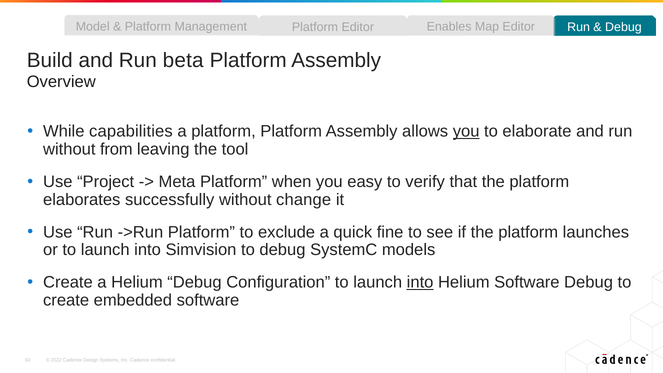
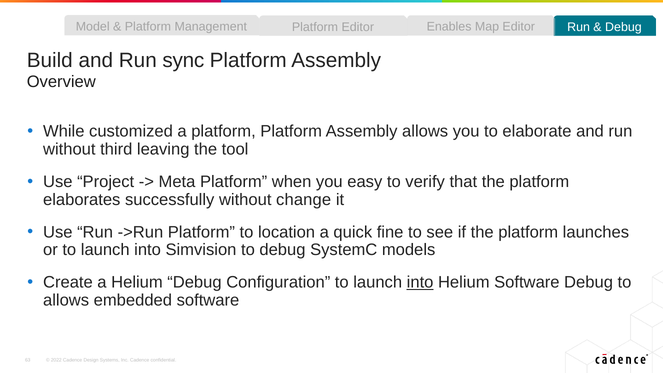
beta: beta -> sync
capabilities: capabilities -> customized
you at (466, 131) underline: present -> none
from: from -> third
exclude: exclude -> location
create at (66, 300): create -> allows
